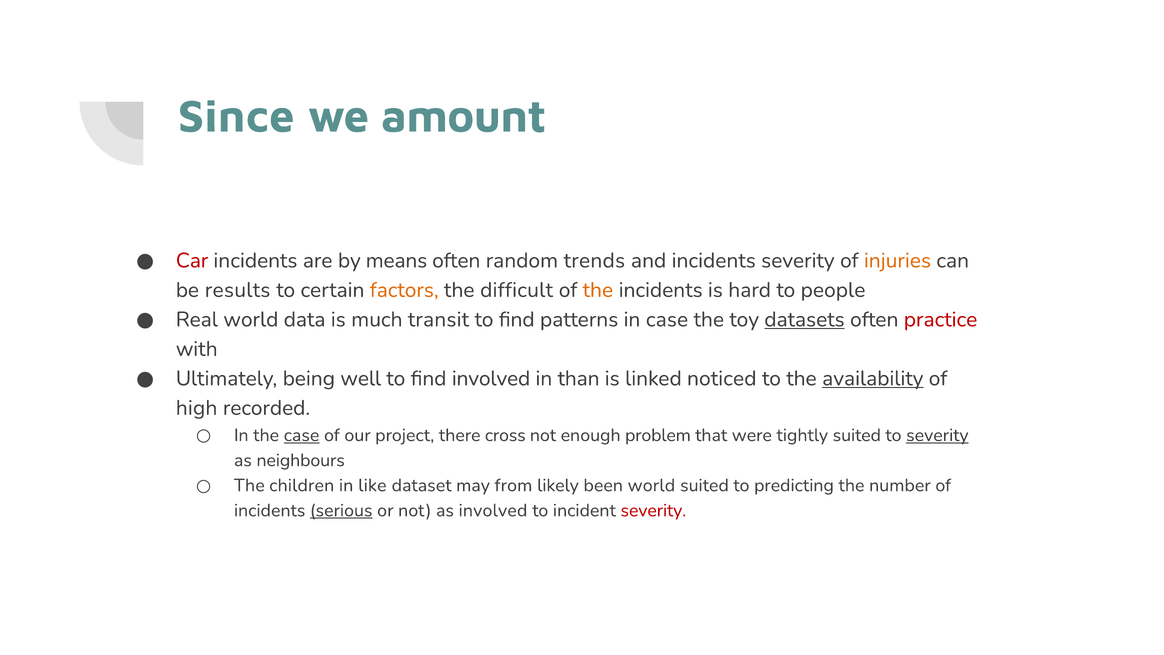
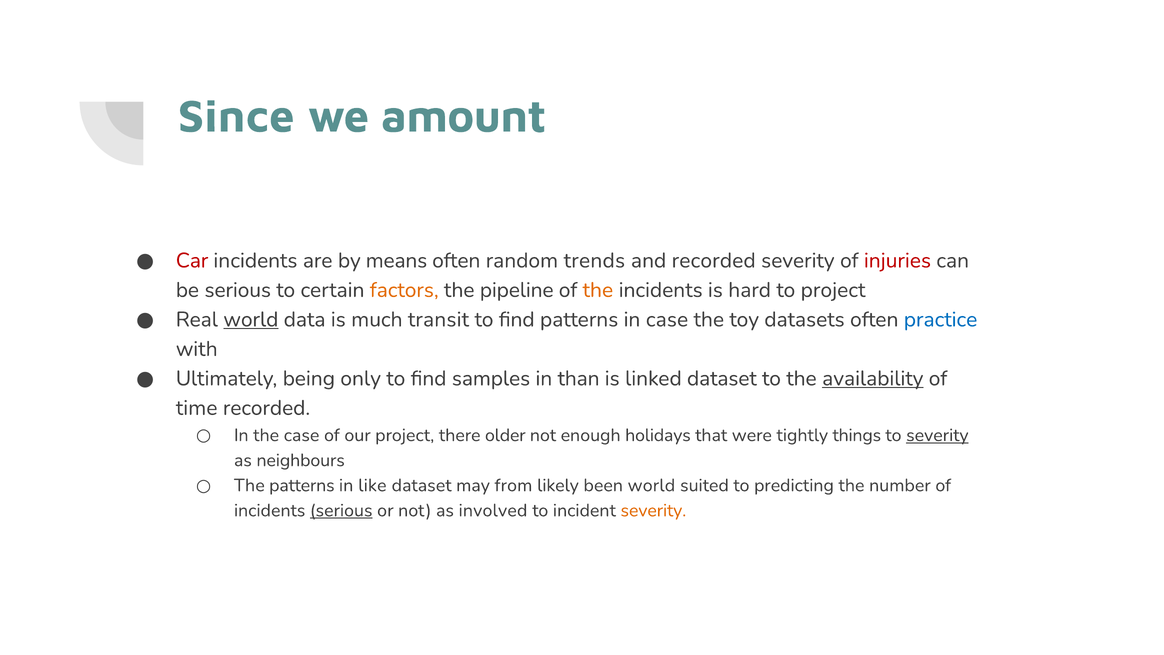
and incidents: incidents -> recorded
injuries colour: orange -> red
be results: results -> serious
difficult: difficult -> pipeline
to people: people -> project
world at (251, 319) underline: none -> present
datasets underline: present -> none
practice colour: red -> blue
well: well -> only
find involved: involved -> samples
linked noticed: noticed -> dataset
high: high -> time
case at (302, 435) underline: present -> none
cross: cross -> older
problem: problem -> holidays
tightly suited: suited -> things
The children: children -> patterns
severity at (653, 510) colour: red -> orange
